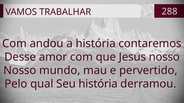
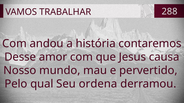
Jesus nosso: nosso -> causa
Seu história: história -> ordena
